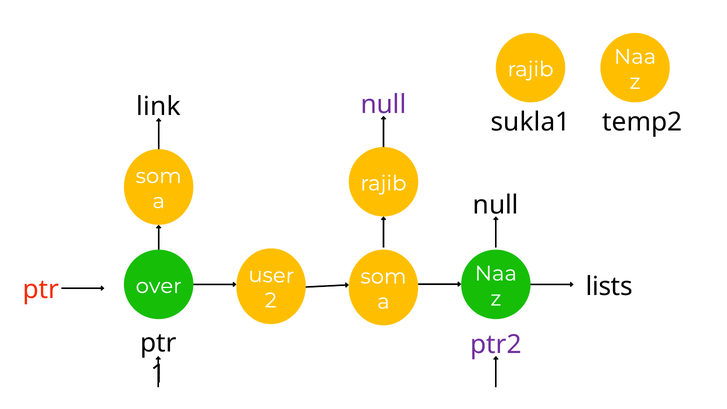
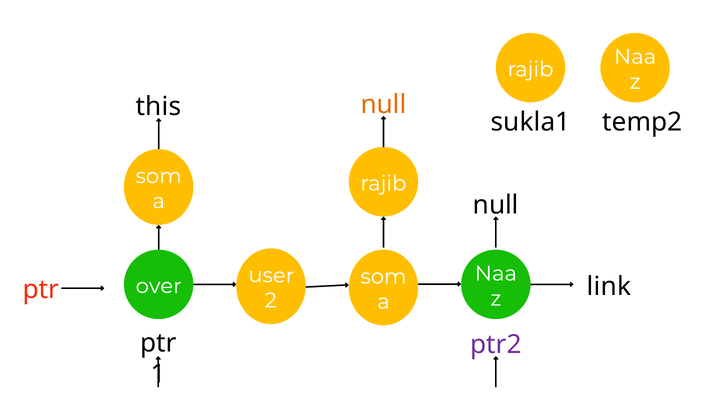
null at (383, 105) colour: purple -> orange
link: link -> this
lists: lists -> link
